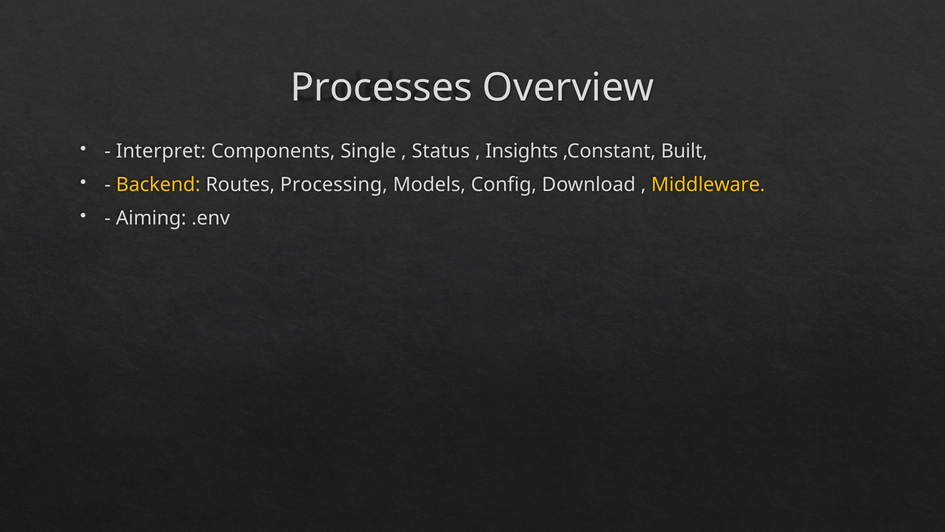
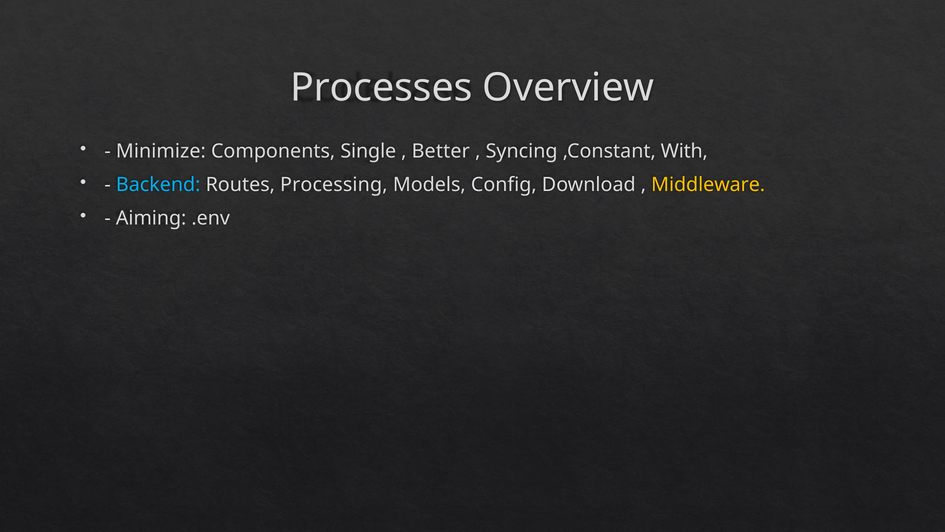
Interpret: Interpret -> Minimize
Status: Status -> Better
Insights: Insights -> Syncing
Built: Built -> With
Backend colour: yellow -> light blue
